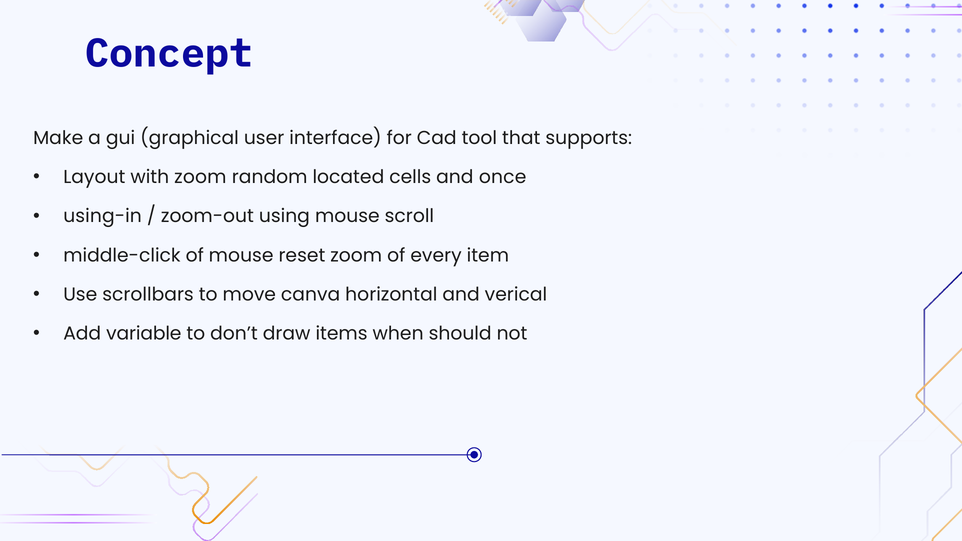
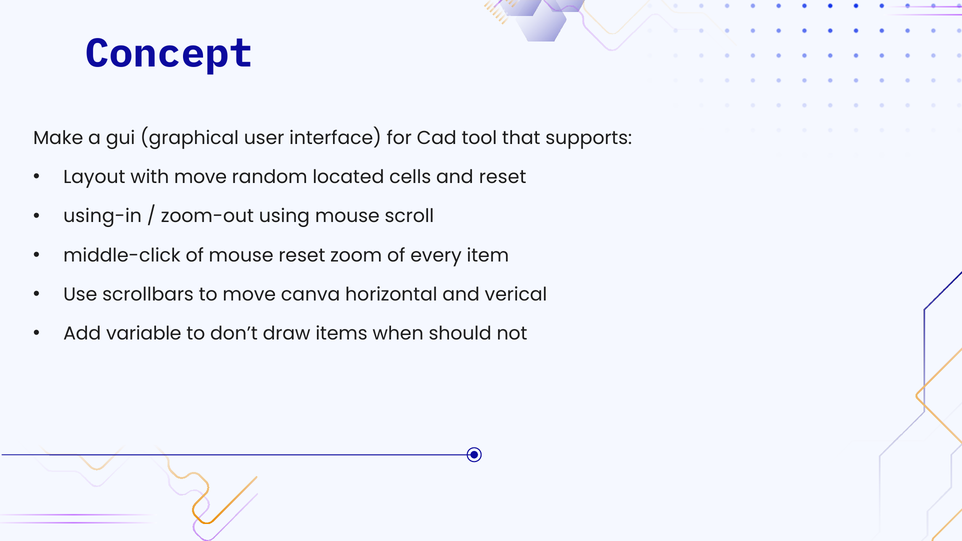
with zoom: zoom -> move
and once: once -> reset
